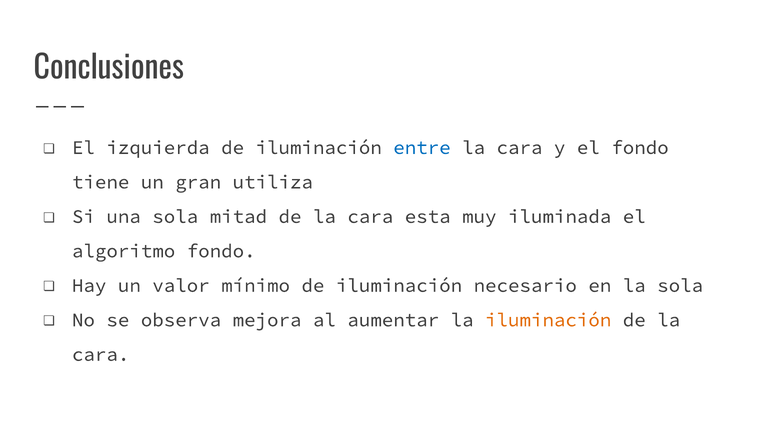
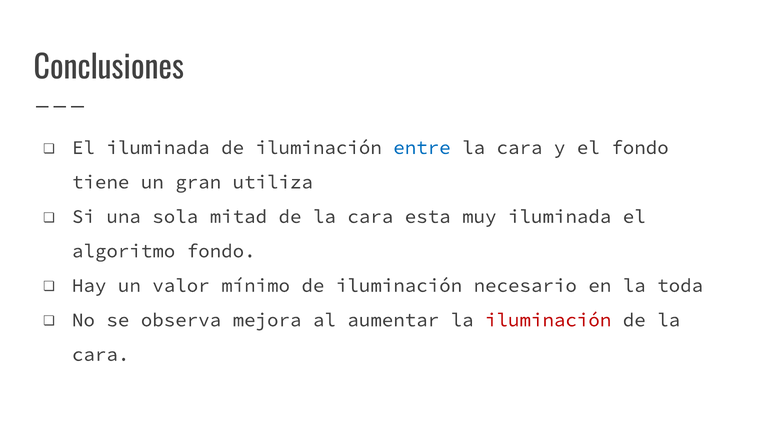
El izquierda: izquierda -> iluminada
la sola: sola -> toda
iluminación at (548, 319) colour: orange -> red
